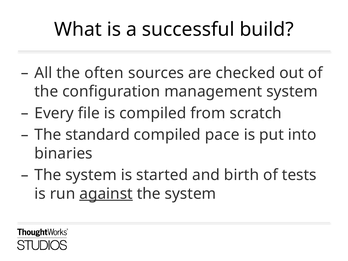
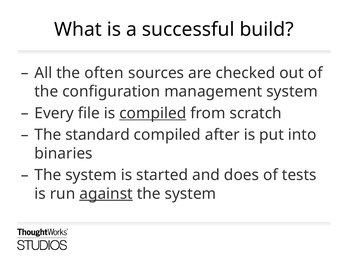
compiled at (153, 113) underline: none -> present
pace: pace -> after
birth: birth -> does
